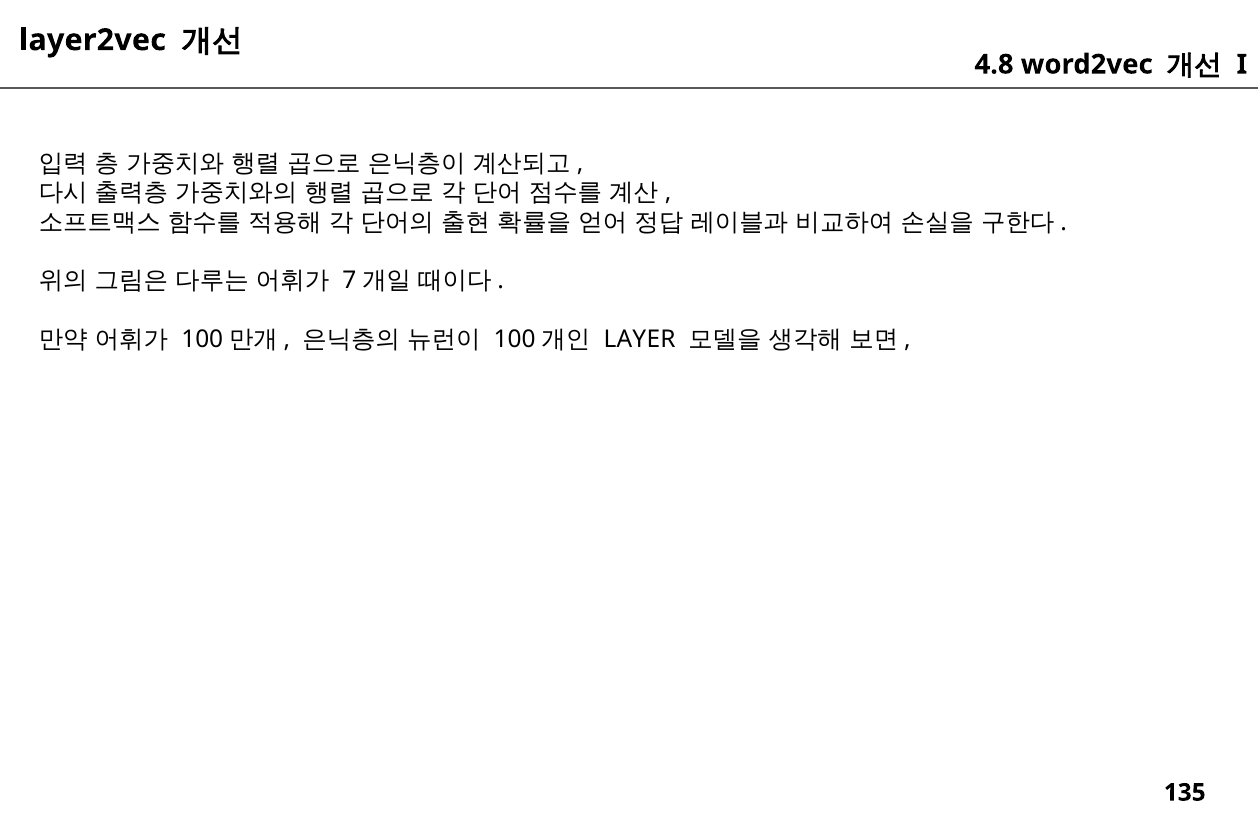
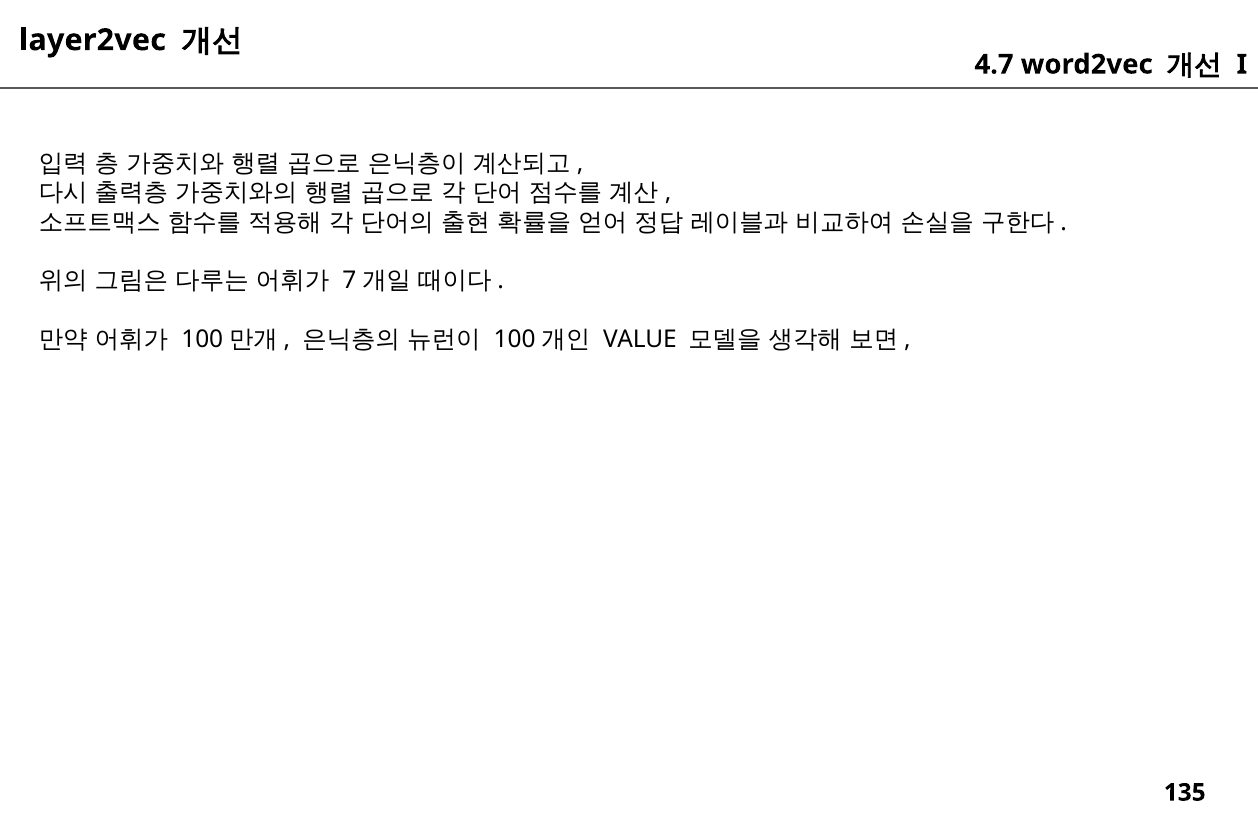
4.8: 4.8 -> 4.7
LAYER: LAYER -> VALUE
